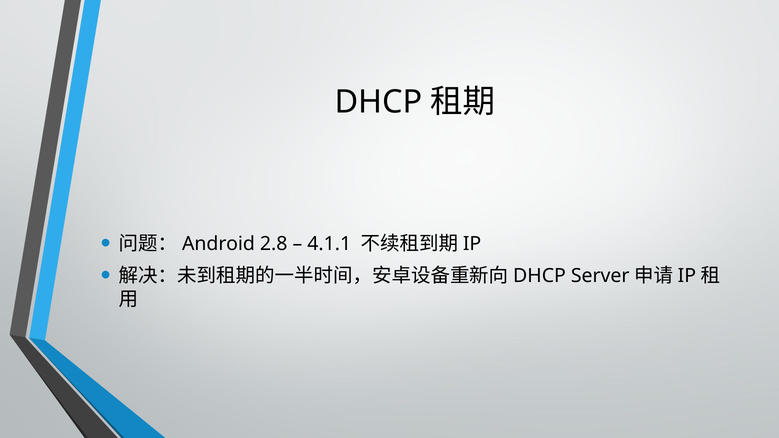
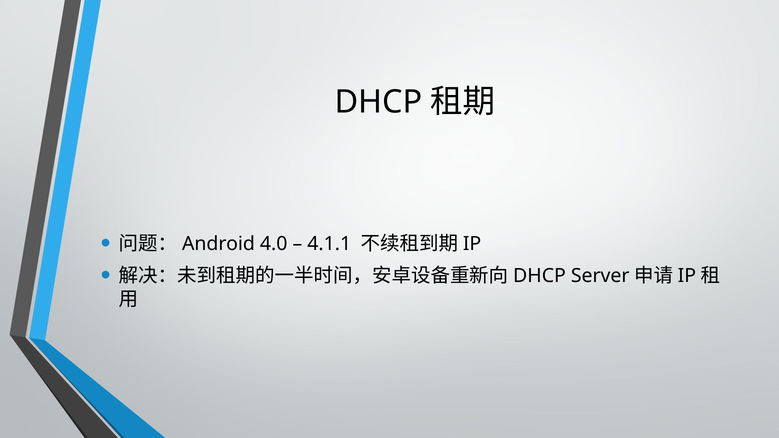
2.8: 2.8 -> 4.0
